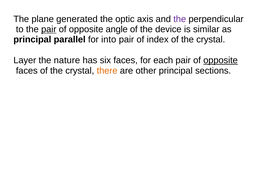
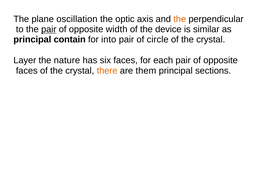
generated: generated -> oscillation
the at (180, 19) colour: purple -> orange
angle: angle -> width
parallel: parallel -> contain
index: index -> circle
opposite at (221, 60) underline: present -> none
other: other -> them
